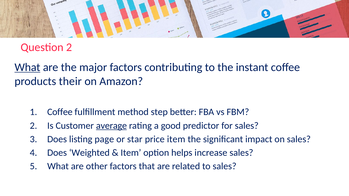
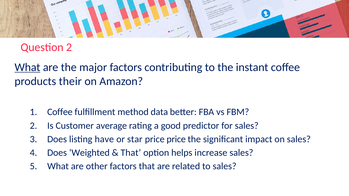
step: step -> data
average underline: present -> none
page: page -> have
price item: item -> price
Item at (131, 153): Item -> That
